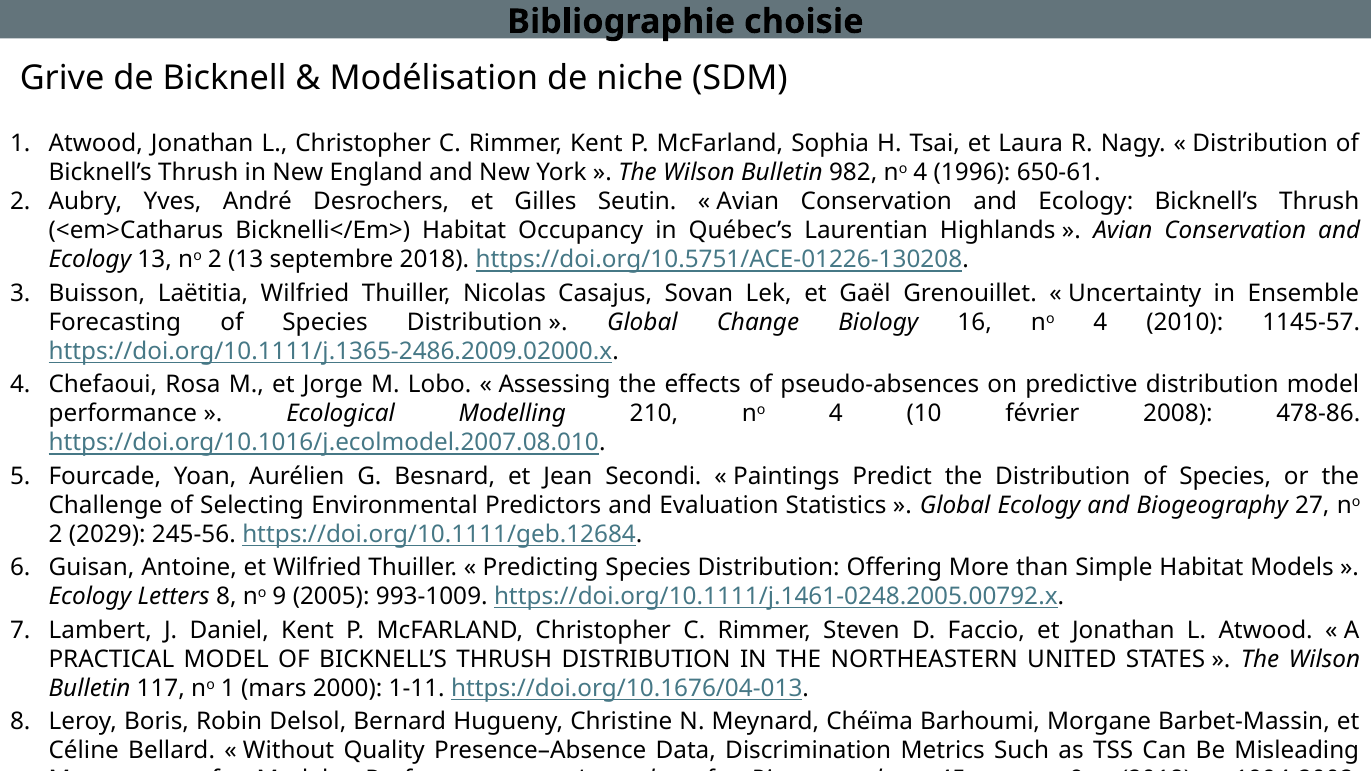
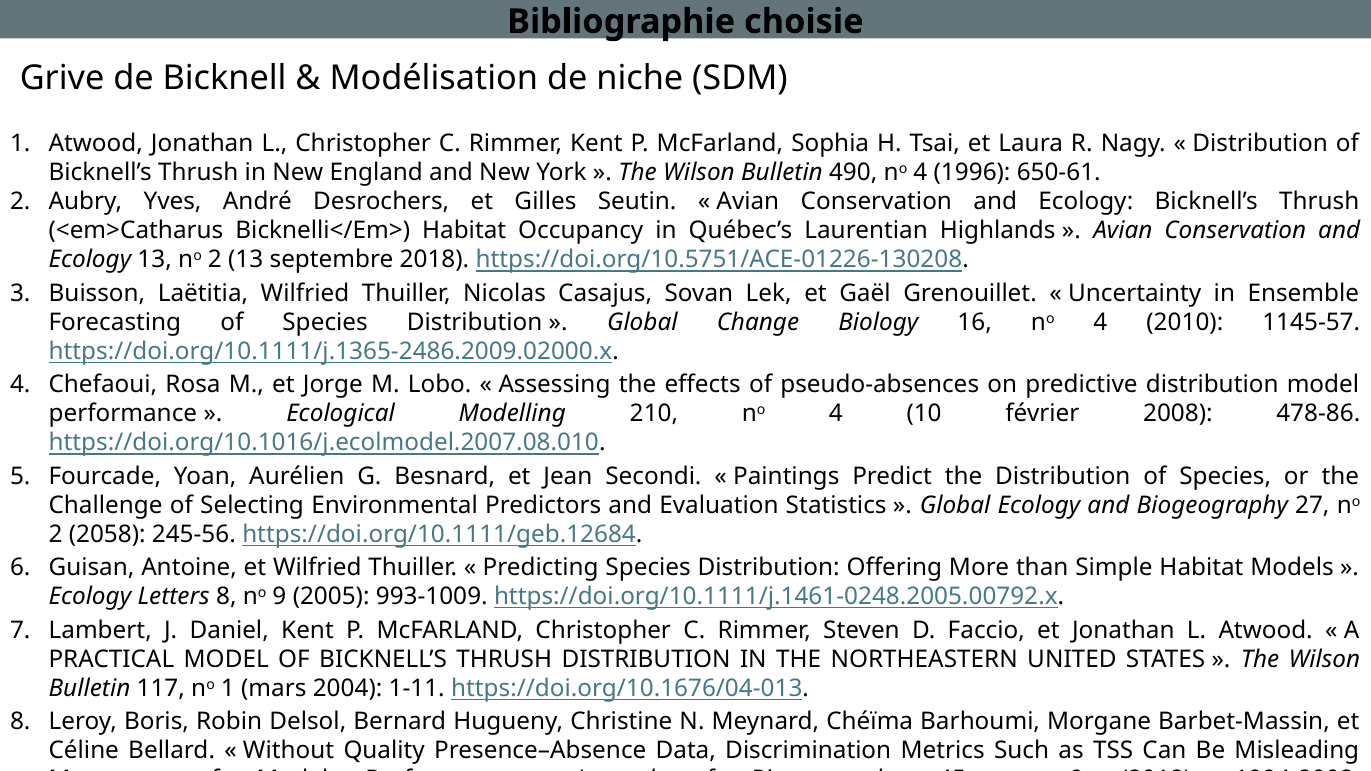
982: 982 -> 490
2029: 2029 -> 2058
2000: 2000 -> 2004
